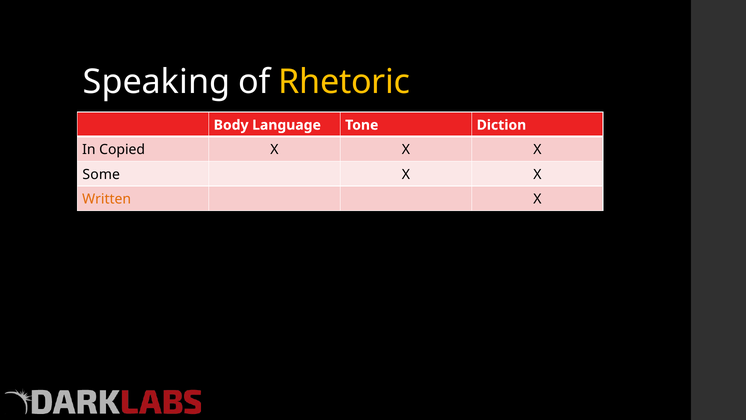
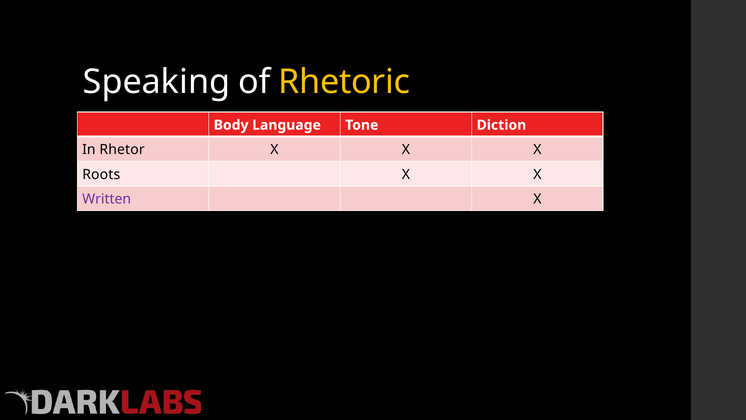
Copied: Copied -> Rhetor
Some: Some -> Roots
Written colour: orange -> purple
